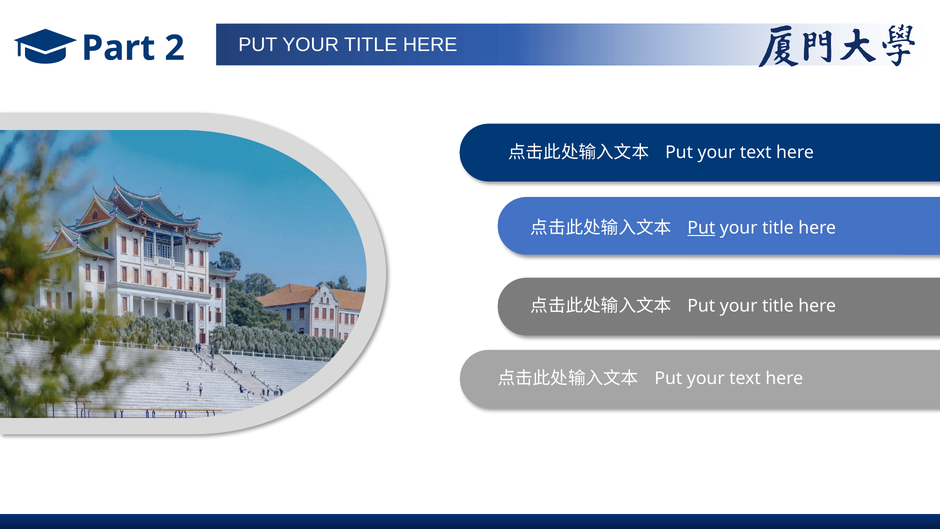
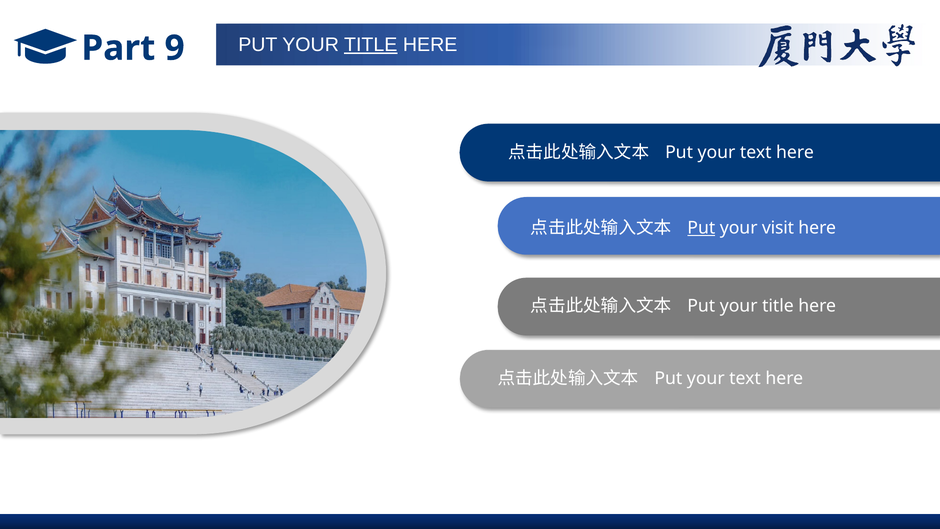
2: 2 -> 9
TITLE at (371, 45) underline: none -> present
title at (778, 228): title -> visit
